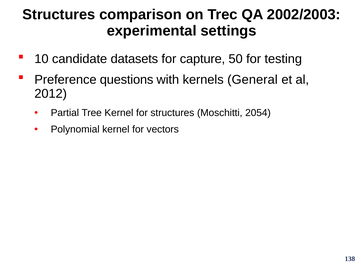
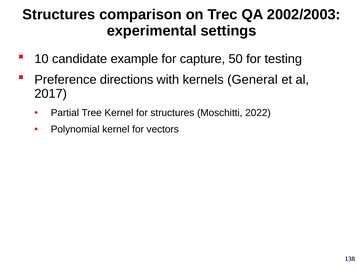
datasets: datasets -> example
questions: questions -> directions
2012: 2012 -> 2017
2054: 2054 -> 2022
